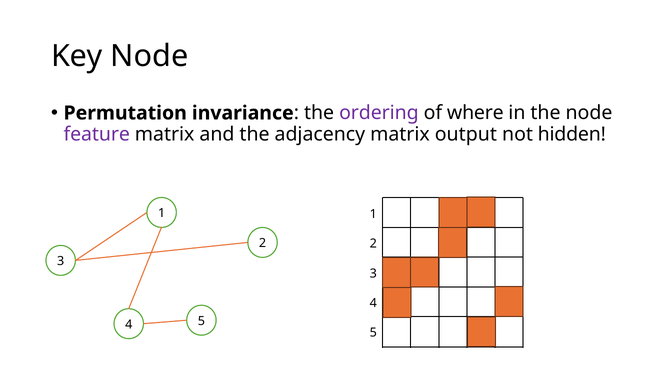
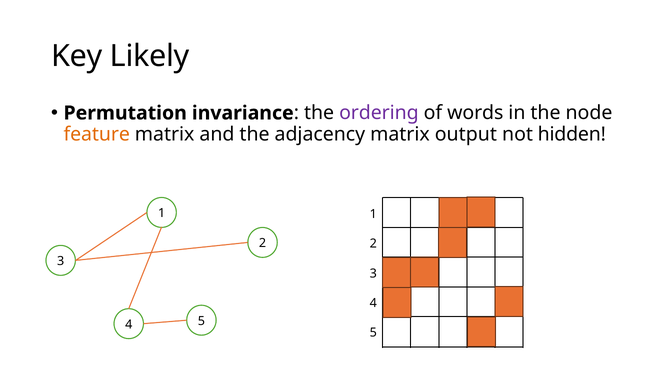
Key Node: Node -> Likely
where: where -> words
feature colour: purple -> orange
